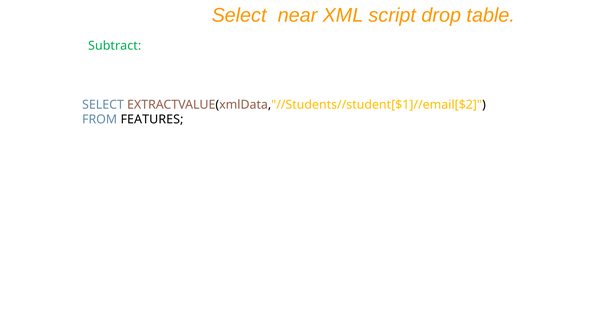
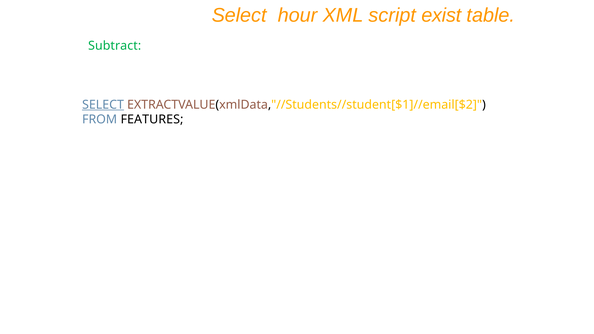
near: near -> hour
drop: drop -> exist
SELECT at (103, 105) underline: none -> present
